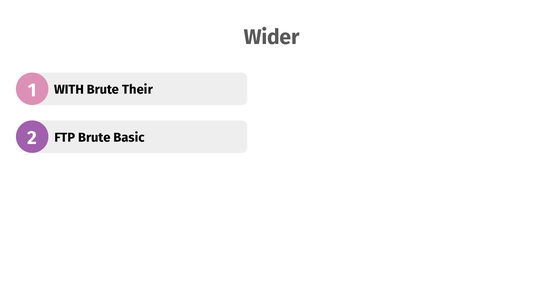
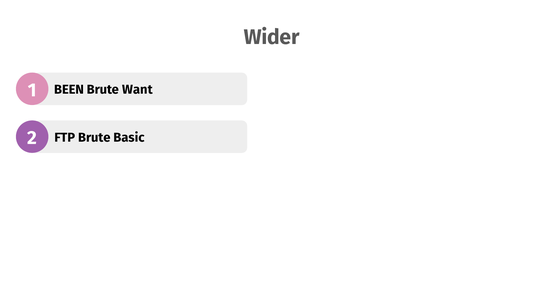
WITH: WITH -> BEEN
Their: Their -> Want
